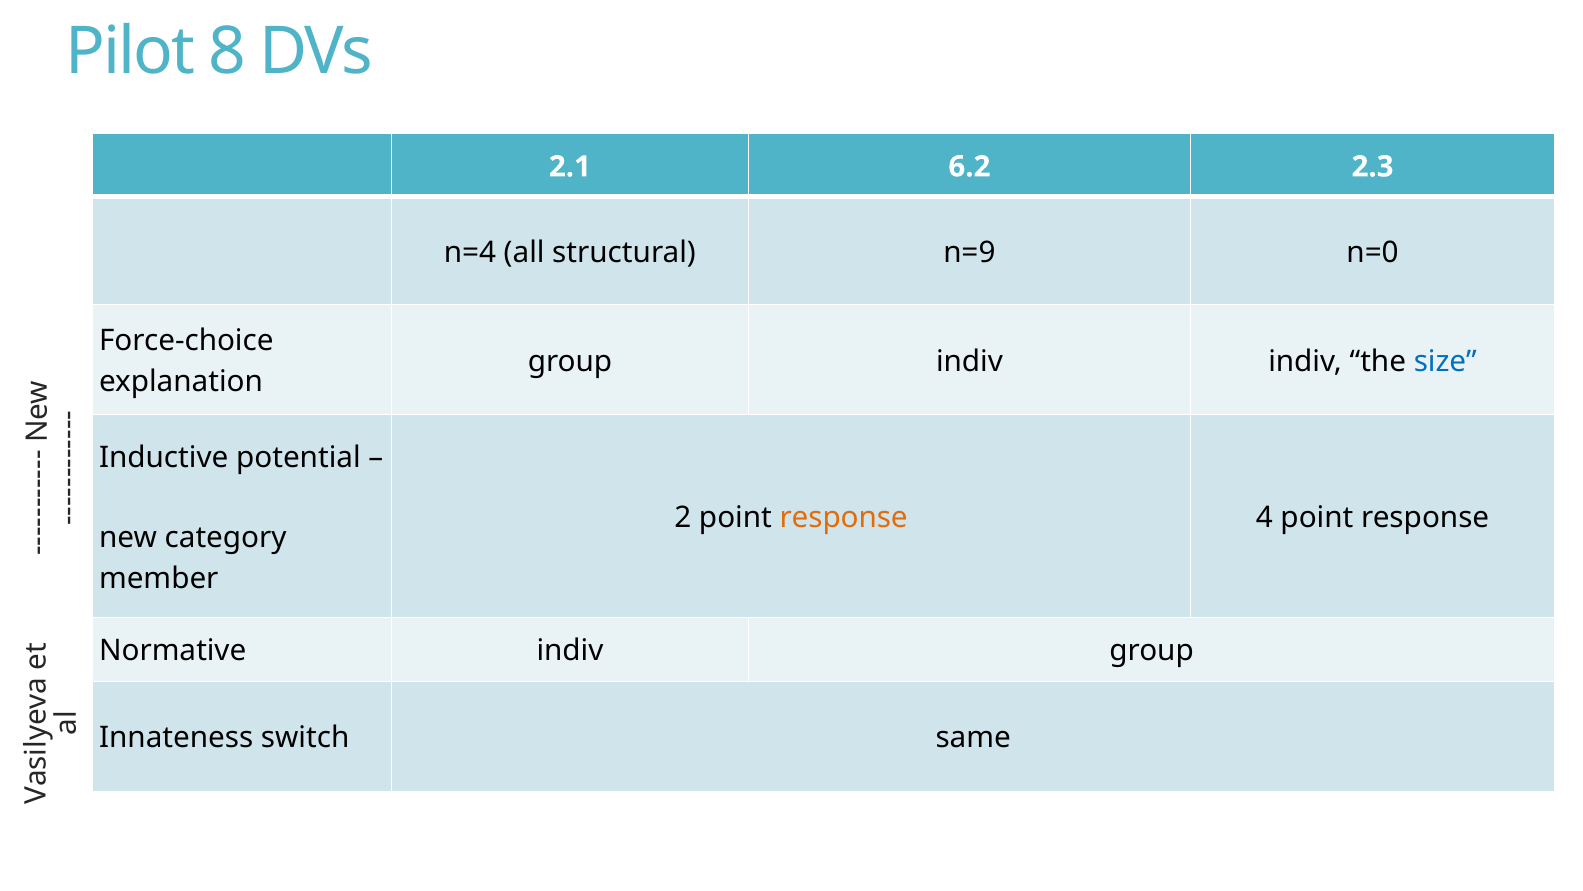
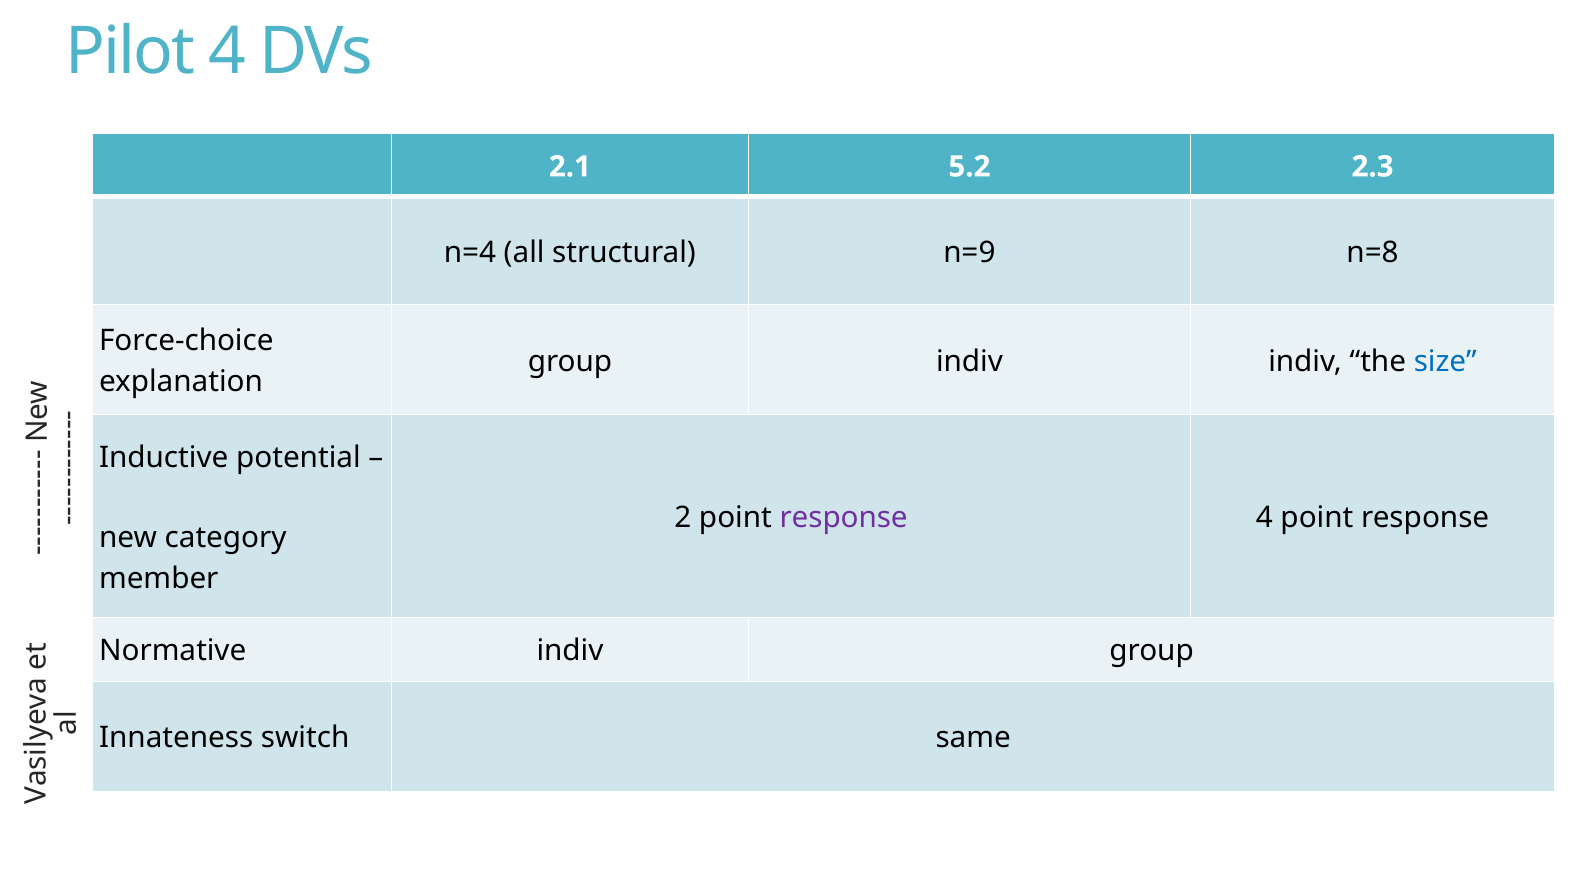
Pilot 8: 8 -> 4
6.2: 6.2 -> 5.2
n=0: n=0 -> n=8
response at (844, 518) colour: orange -> purple
